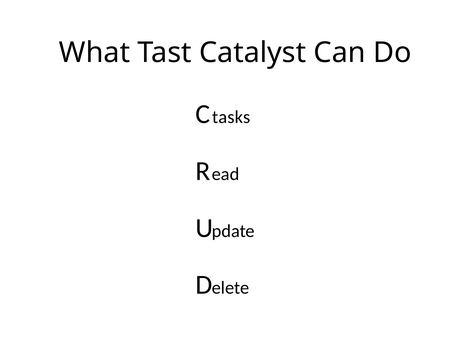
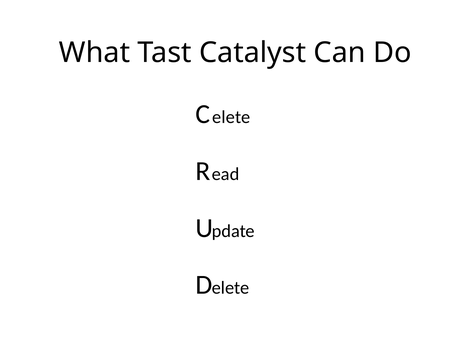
tasks at (231, 117): tasks -> elete
